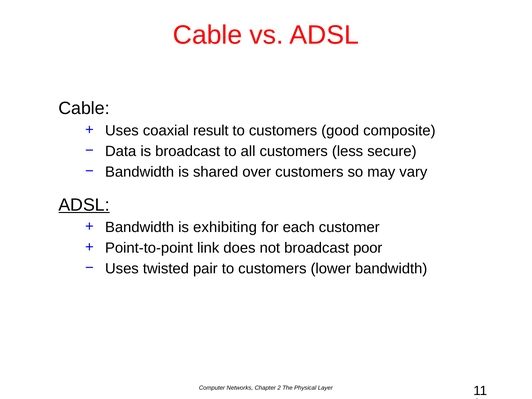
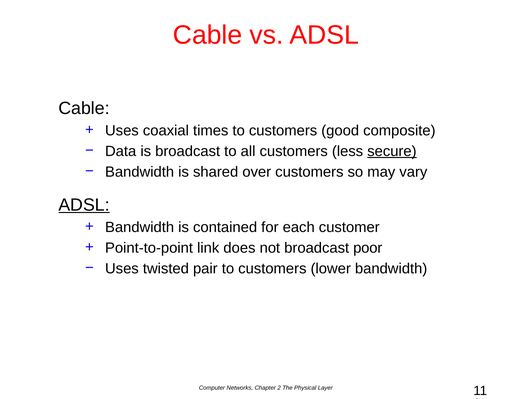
result: result -> times
secure underline: none -> present
exhibiting: exhibiting -> contained
